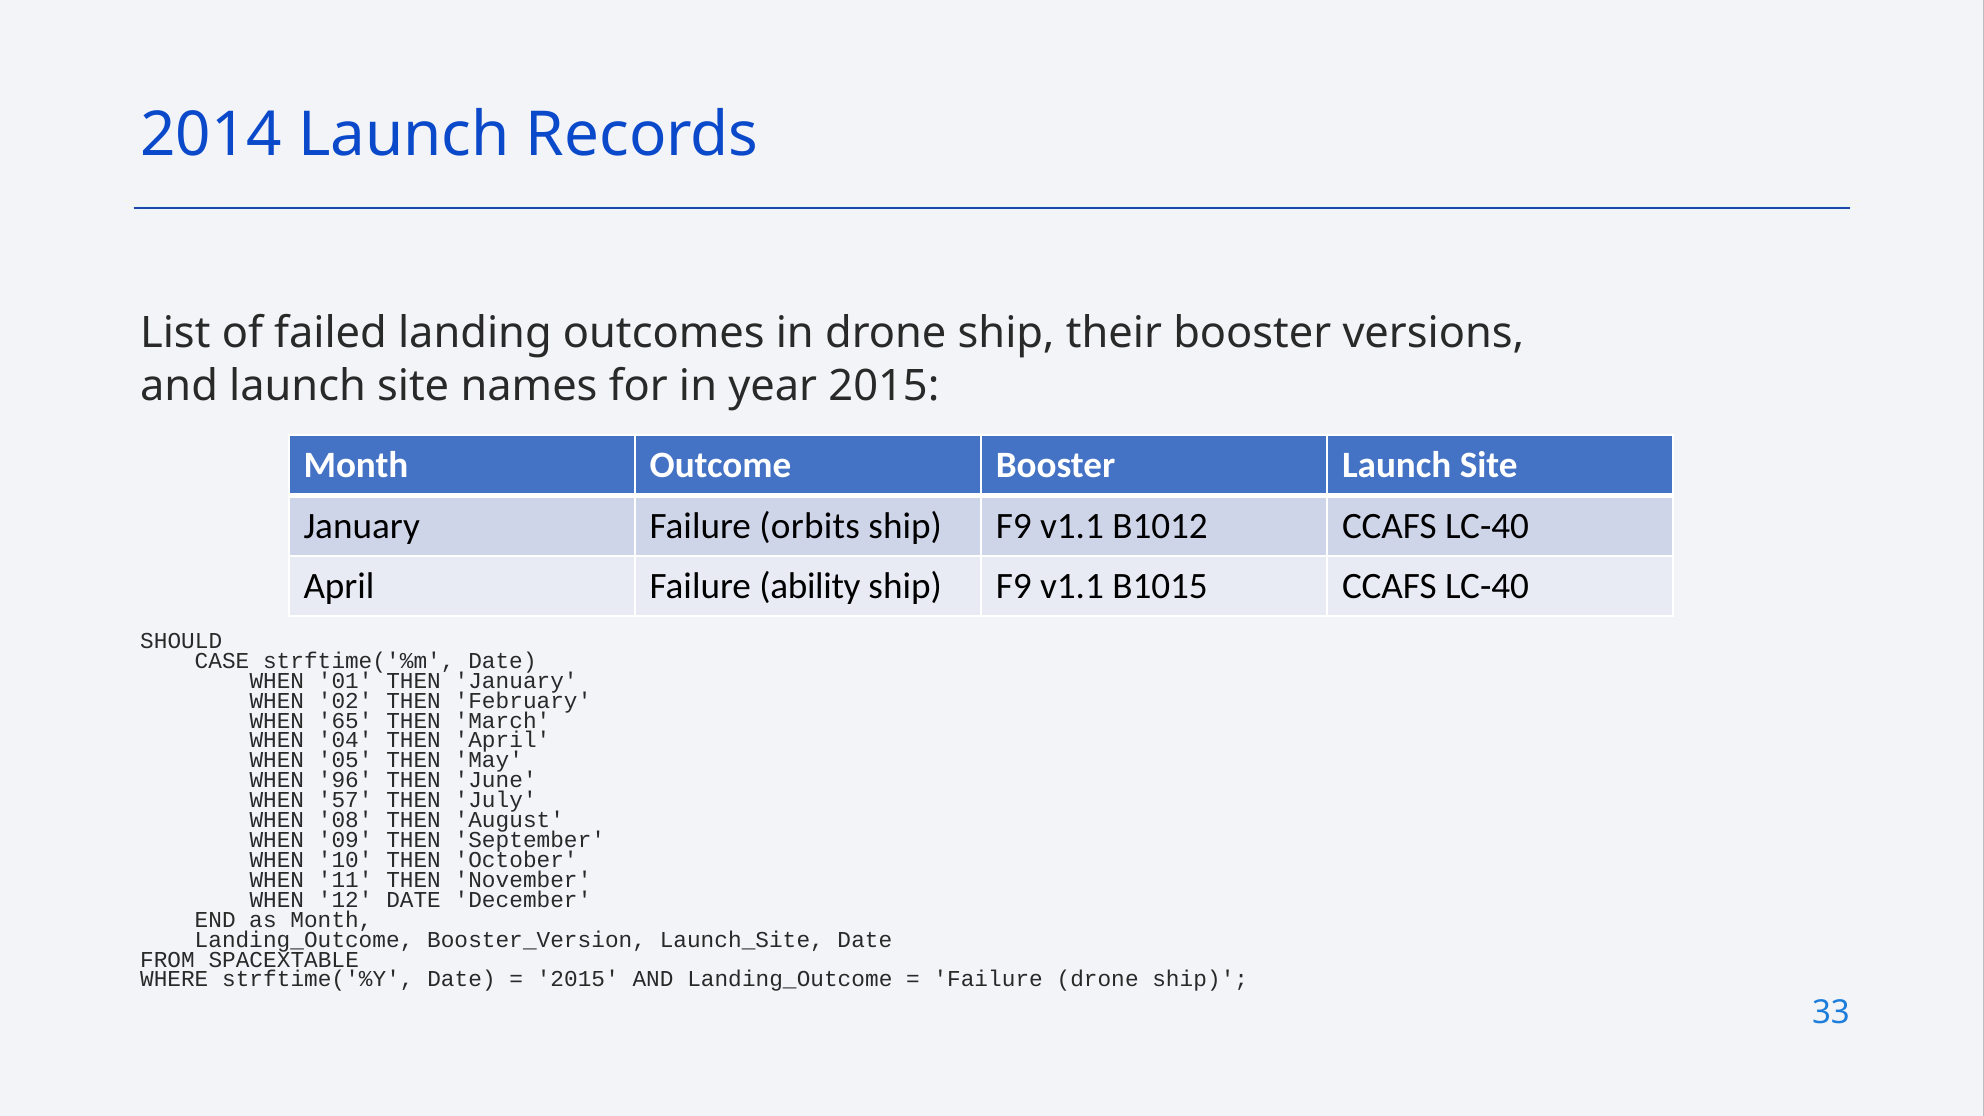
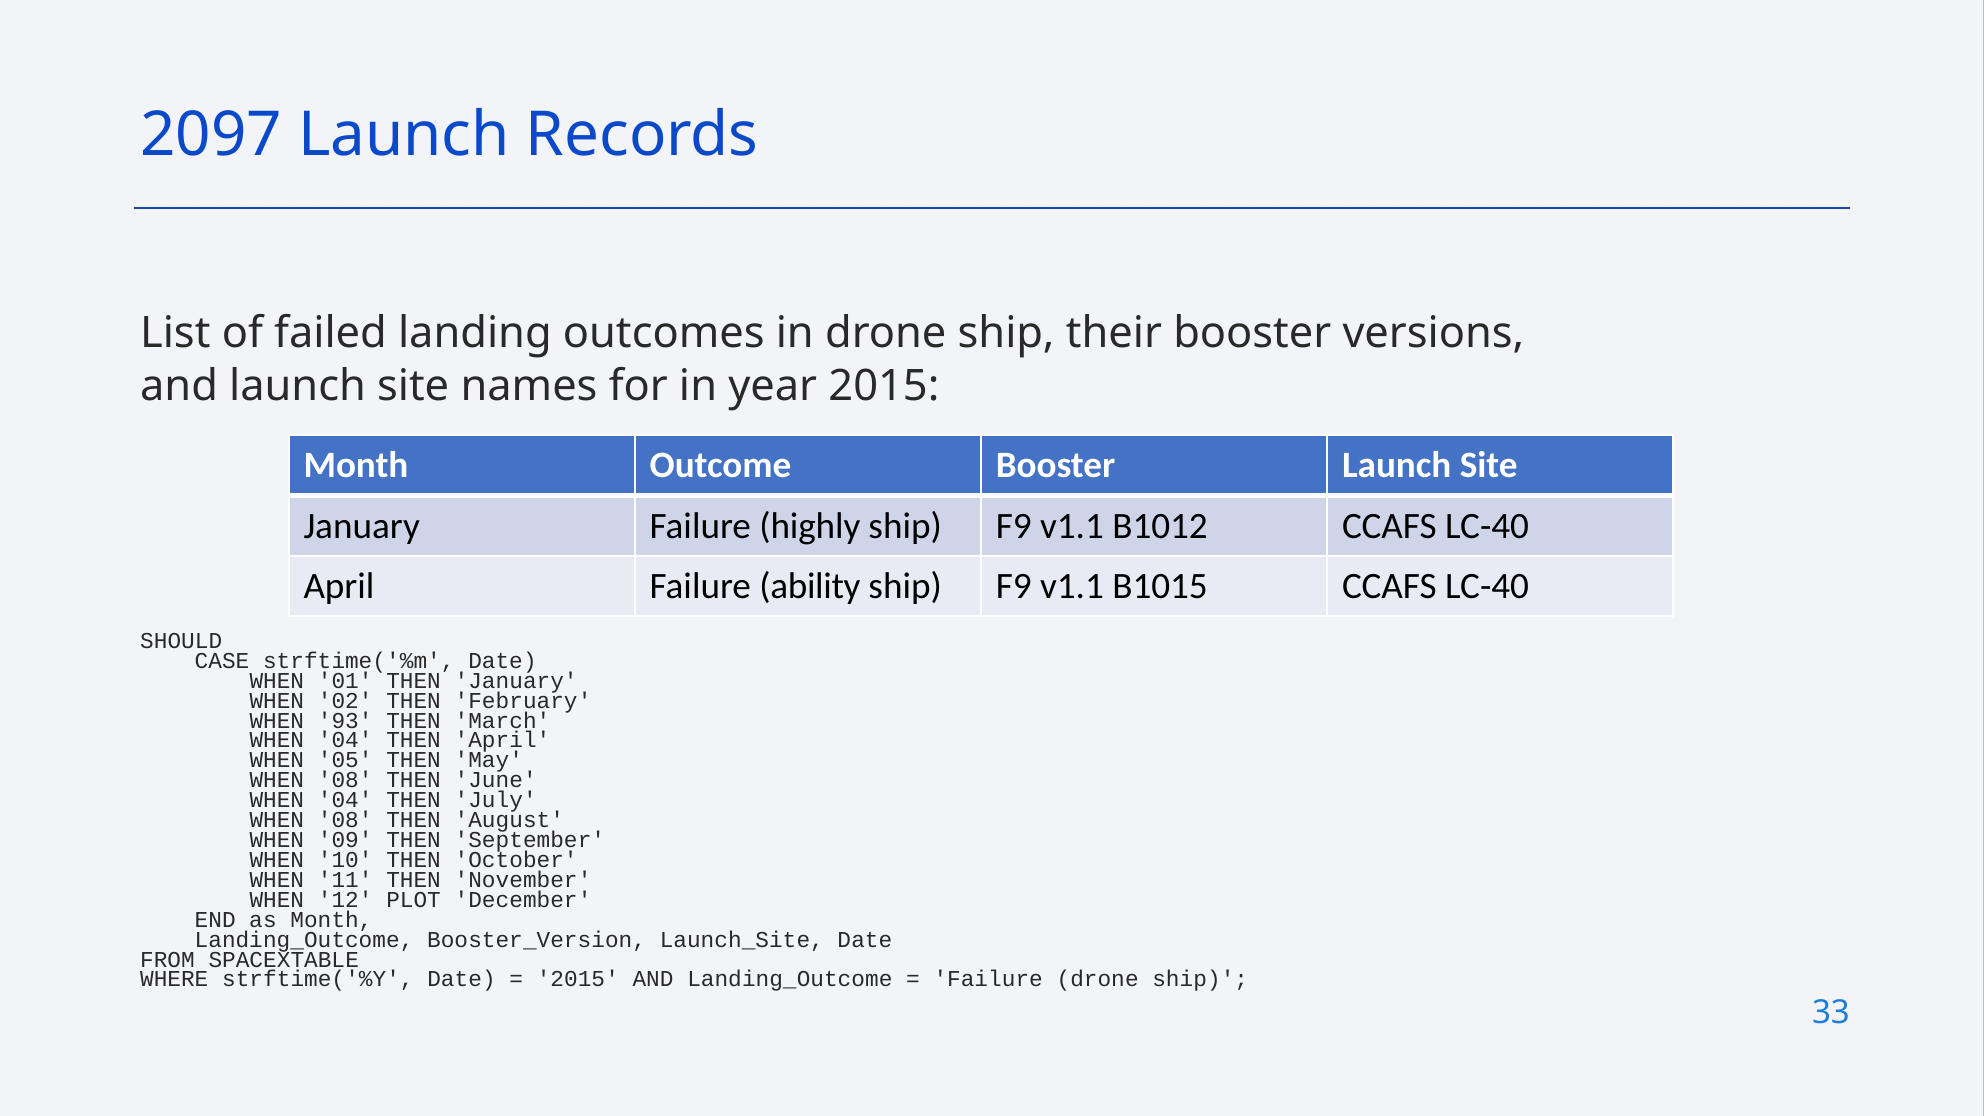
2014: 2014 -> 2097
orbits: orbits -> highly
65: 65 -> 93
96 at (345, 780): 96 -> 08
57 at (345, 800): 57 -> 04
12 DATE: DATE -> PLOT
